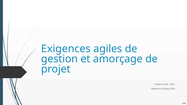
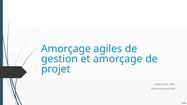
Exigences at (66, 49): Exigences -> Amorçage
